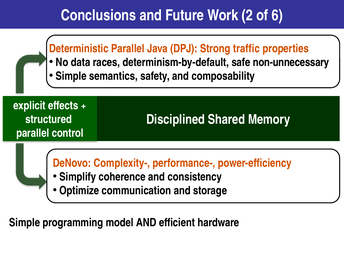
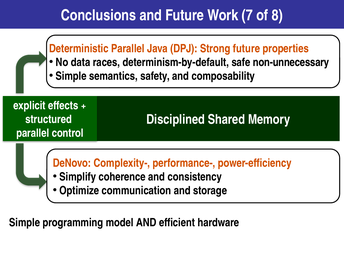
2: 2 -> 7
6: 6 -> 8
Strong traffic: traffic -> future
